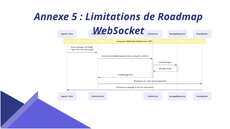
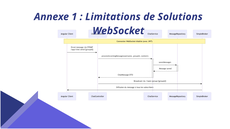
5: 5 -> 1
Roadmap: Roadmap -> Solutions
